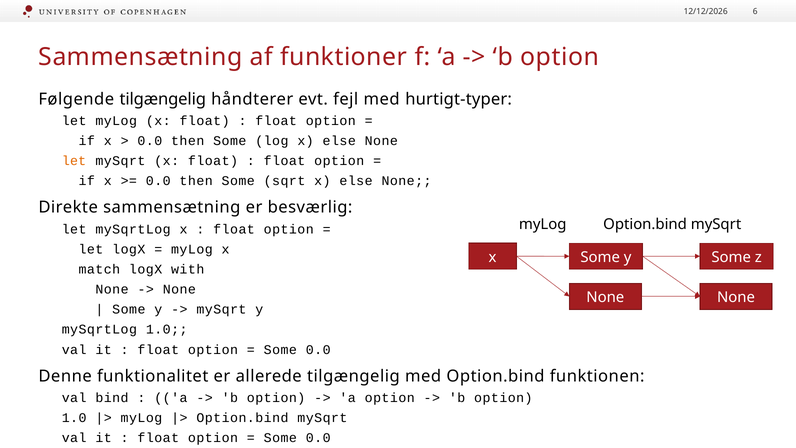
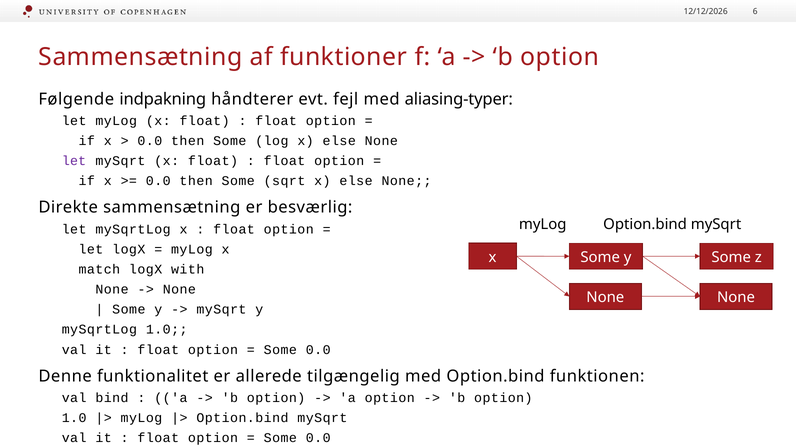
Følgende tilgængelig: tilgængelig -> indpakning
hurtigt-typer: hurtigt-typer -> aliasing-typer
let at (74, 161) colour: orange -> purple
